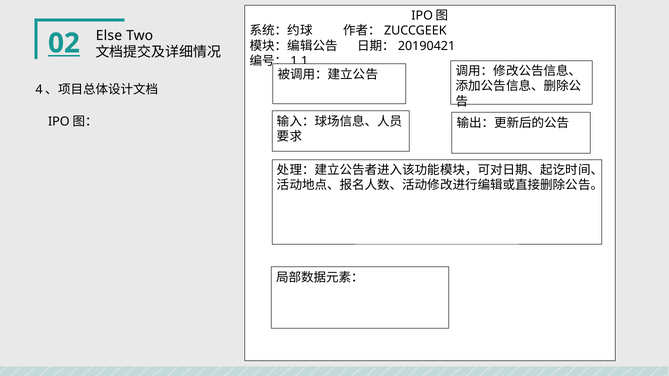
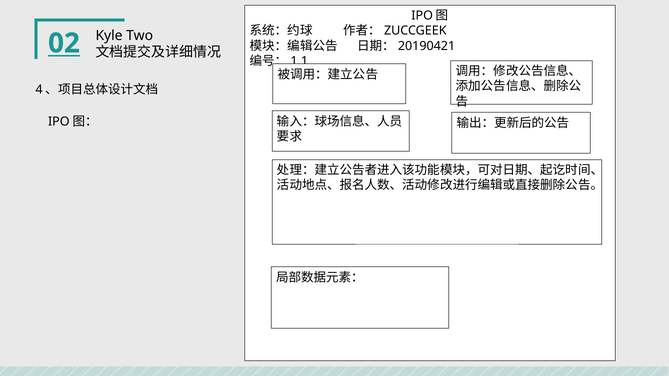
Else: Else -> Kyle
